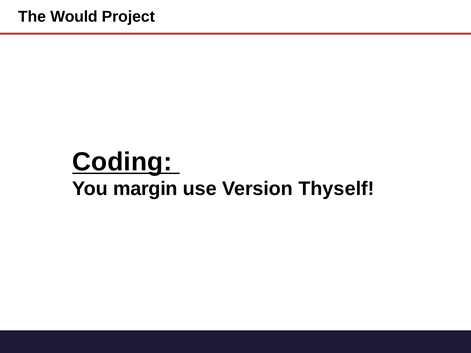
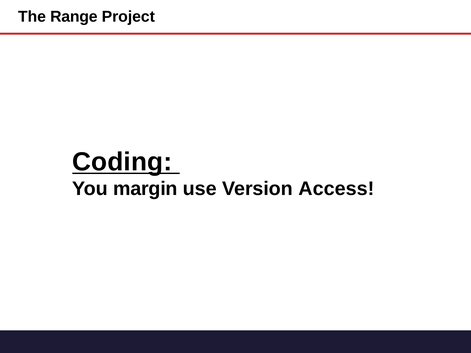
Would: Would -> Range
Thyself: Thyself -> Access
